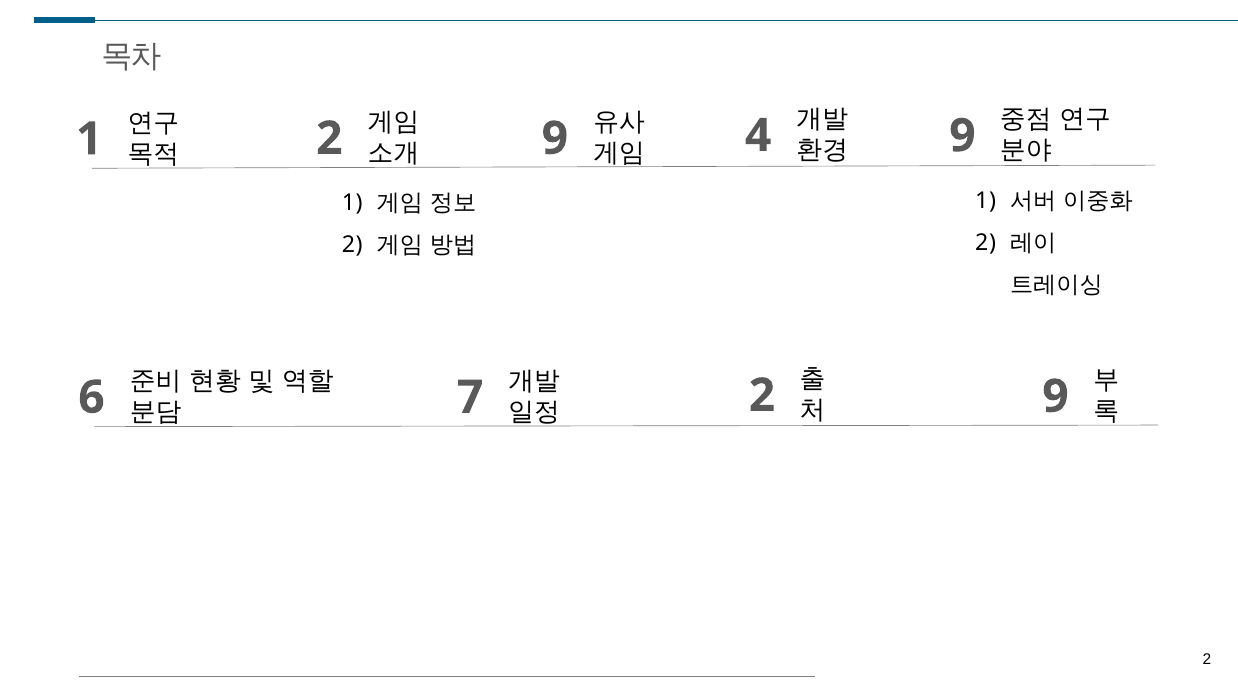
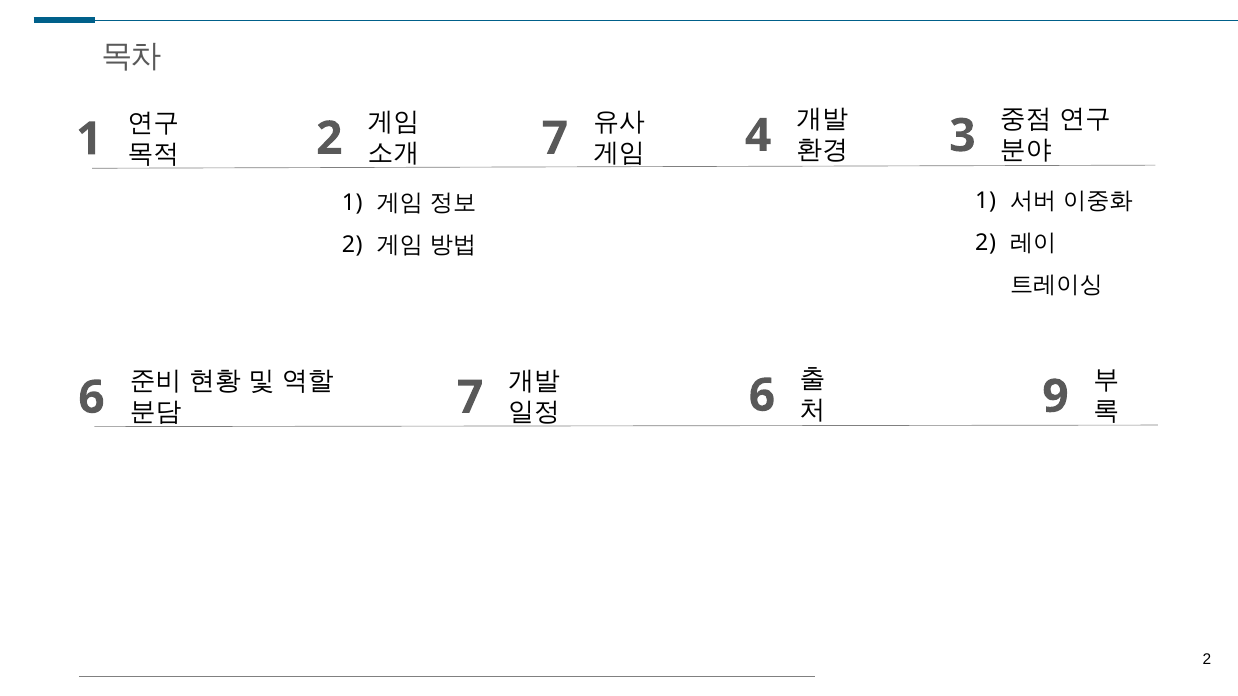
9 at (962, 136): 9 -> 3
9 at (555, 139): 9 -> 7
2 at (762, 396): 2 -> 6
